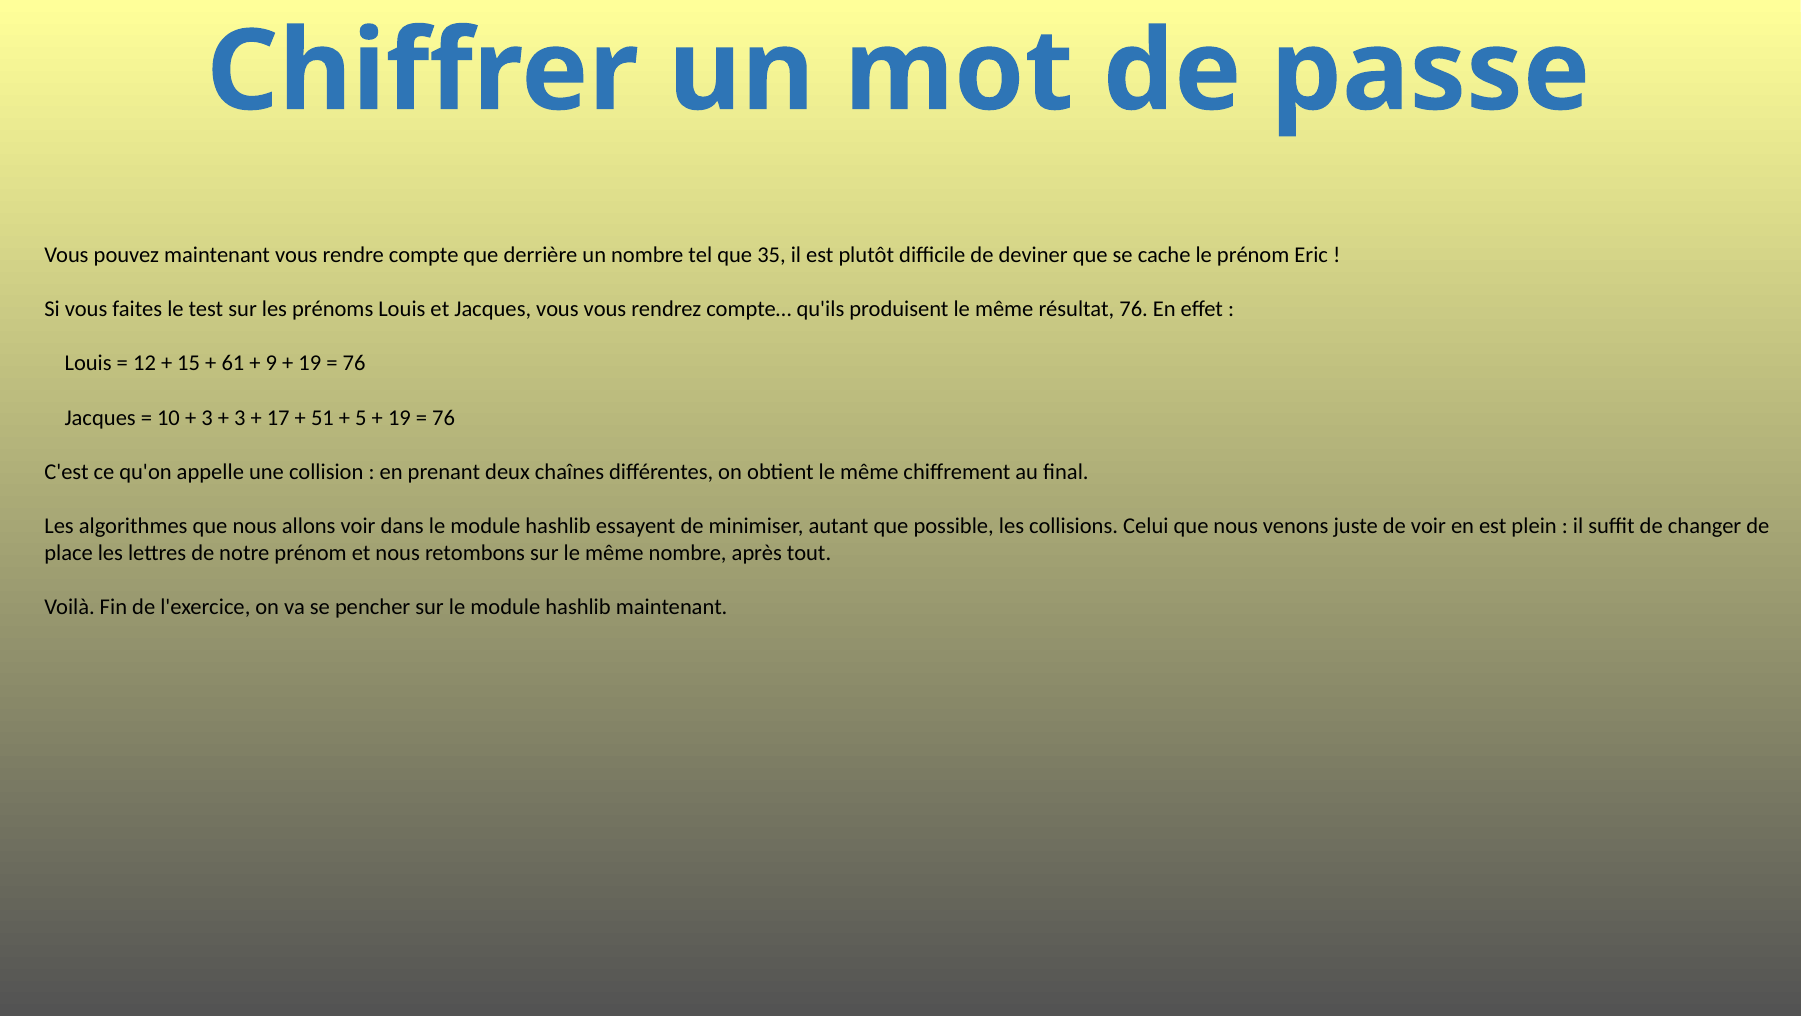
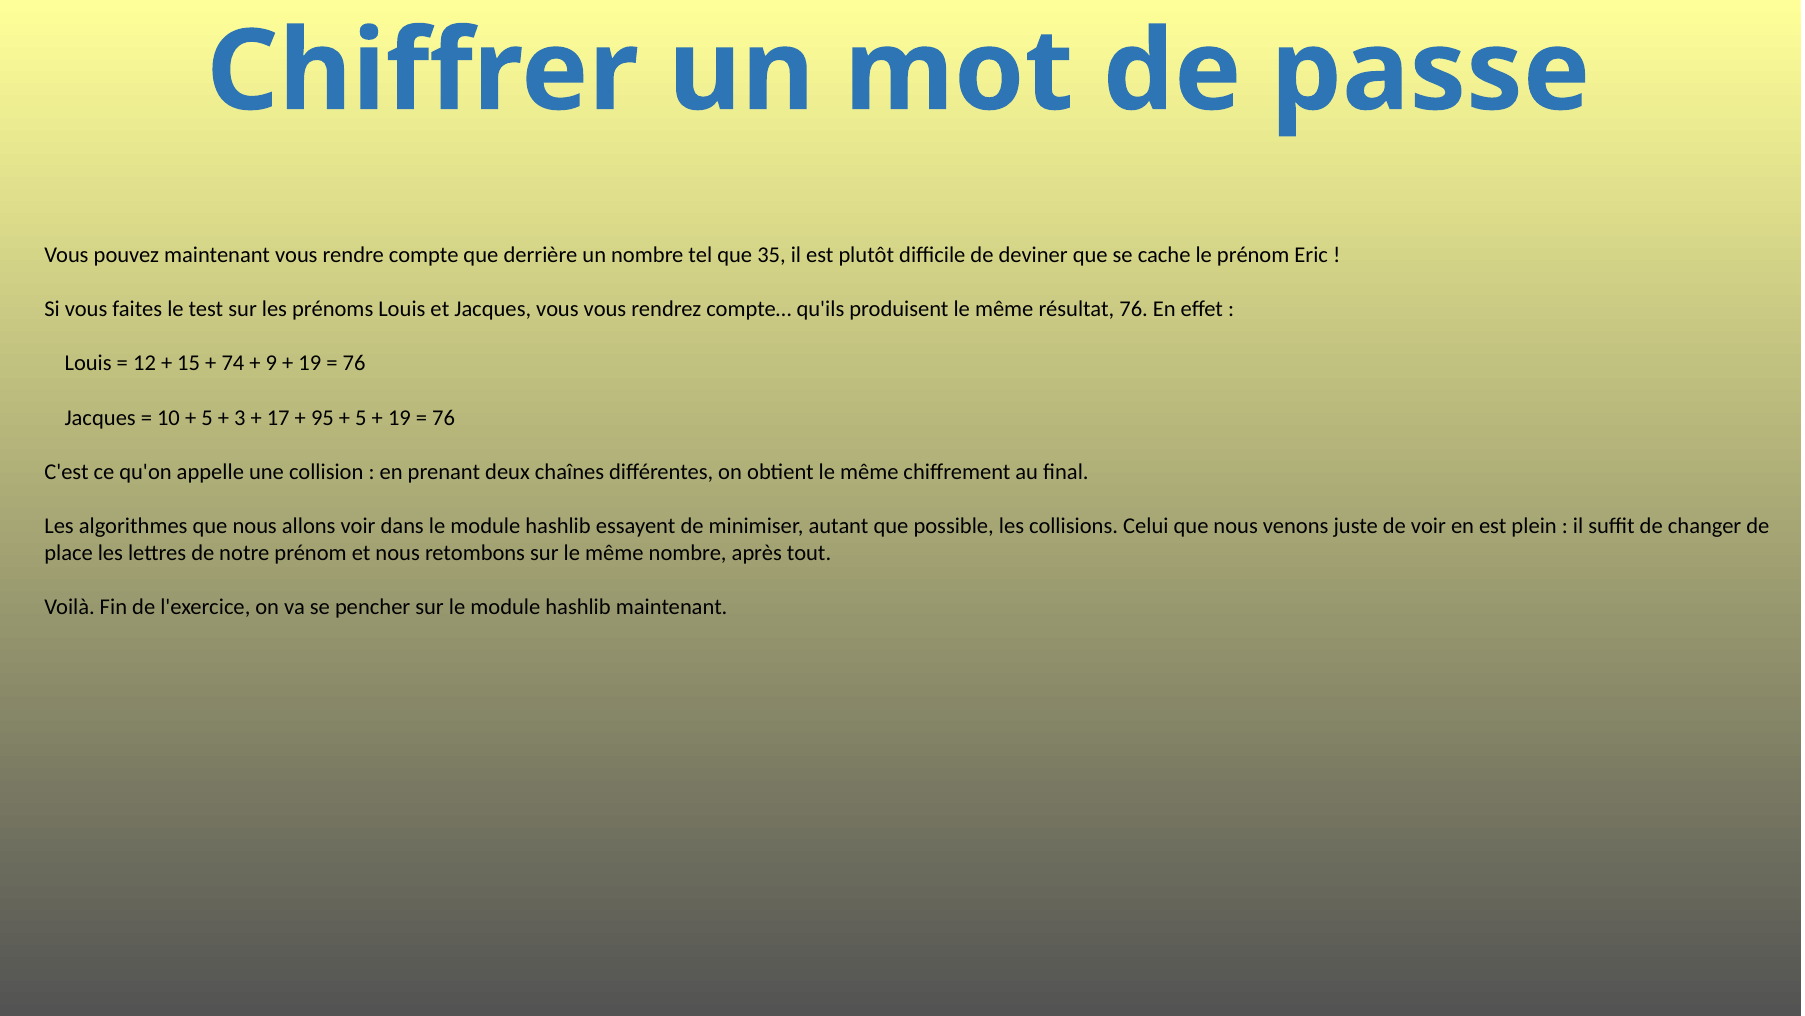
61: 61 -> 74
3 at (207, 417): 3 -> 5
51: 51 -> 95
